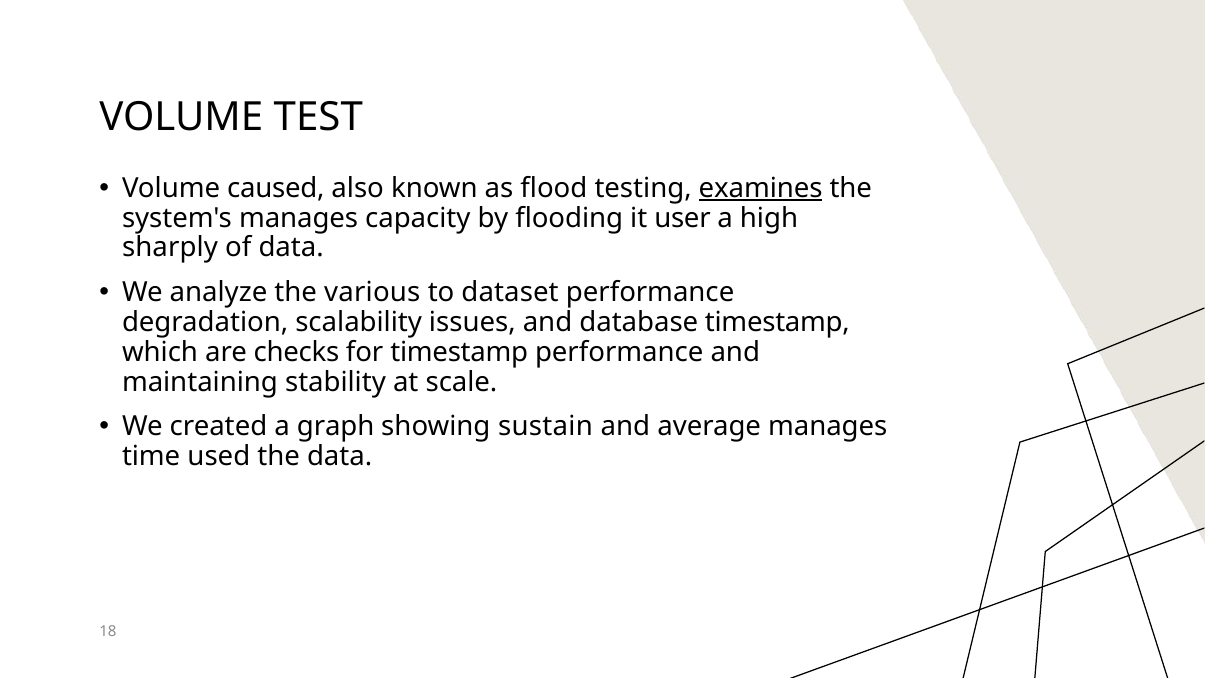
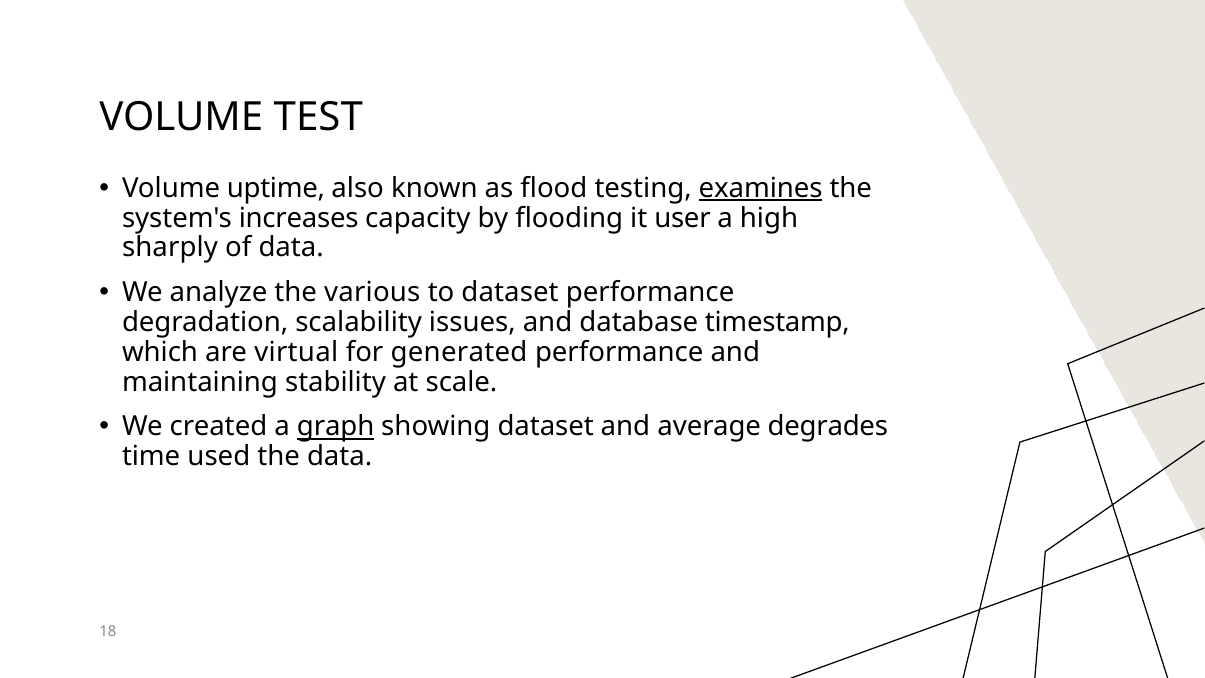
caused: caused -> uptime
system's manages: manages -> increases
checks: checks -> virtual
for timestamp: timestamp -> generated
graph underline: none -> present
showing sustain: sustain -> dataset
average manages: manages -> degrades
